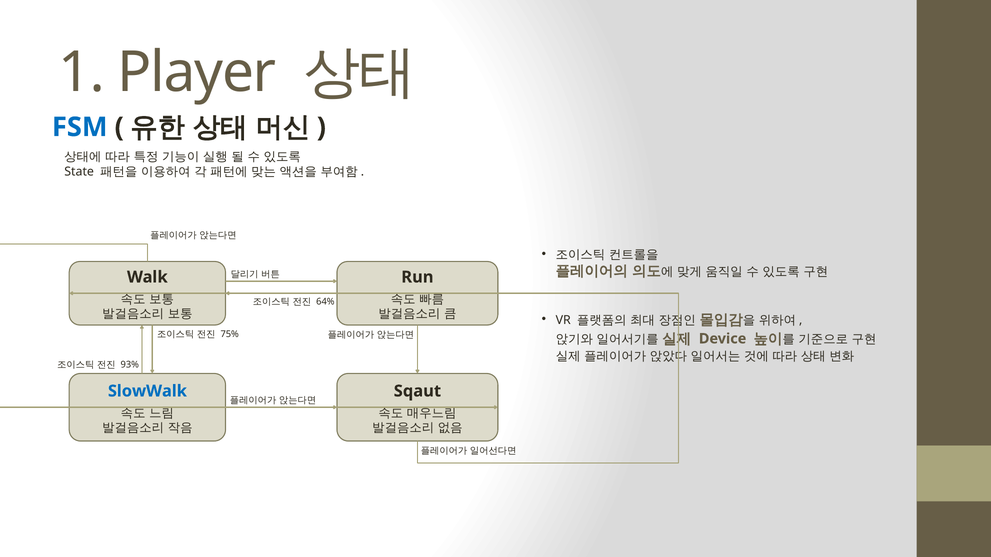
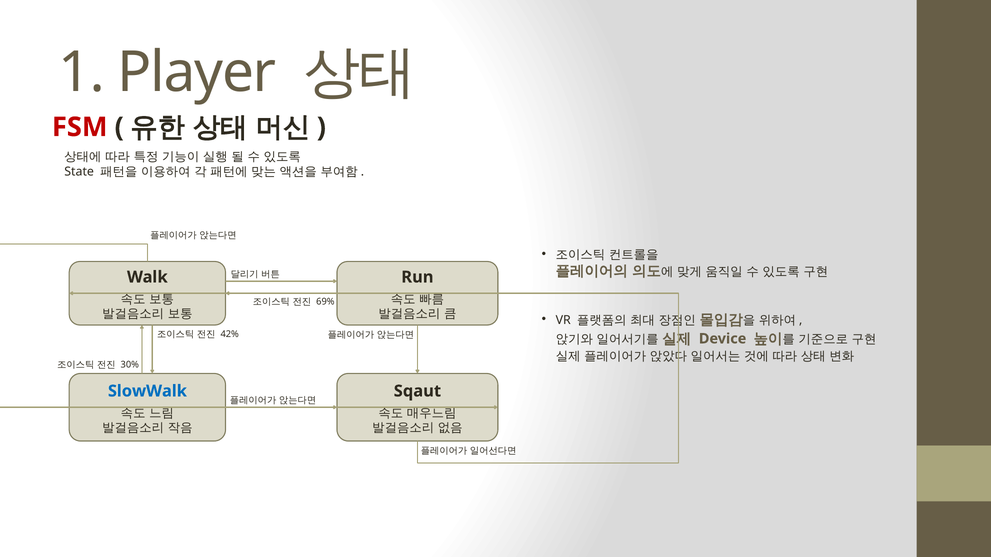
FSM colour: blue -> red
64%: 64% -> 69%
75%: 75% -> 42%
93%: 93% -> 30%
